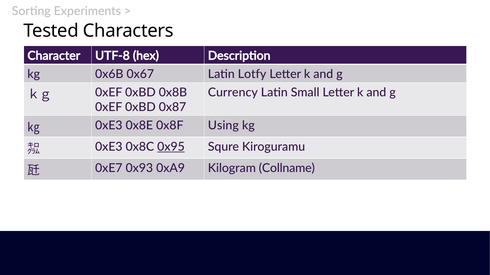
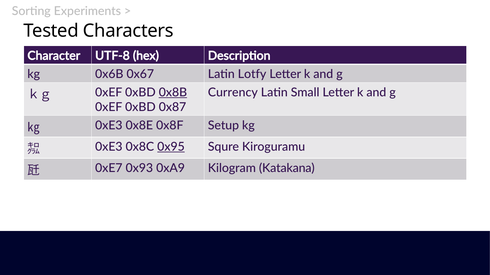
0x8B underline: none -> present
Using: Using -> Setup
Collname: Collname -> Katakana
